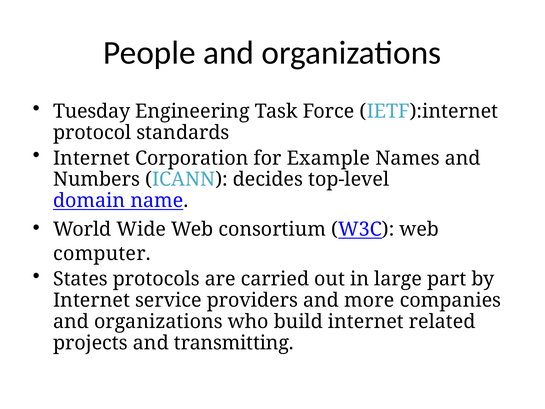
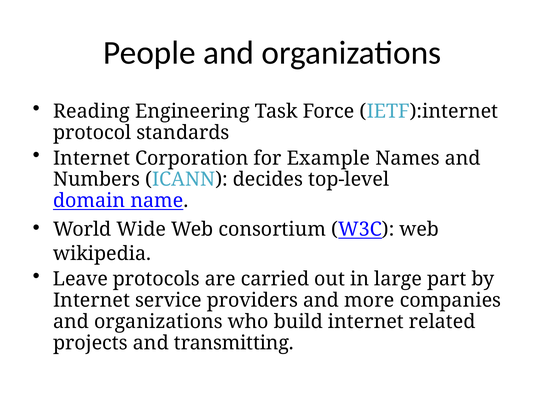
Tuesday: Tuesday -> Reading
computer: computer -> wikipedia
States: States -> Leave
